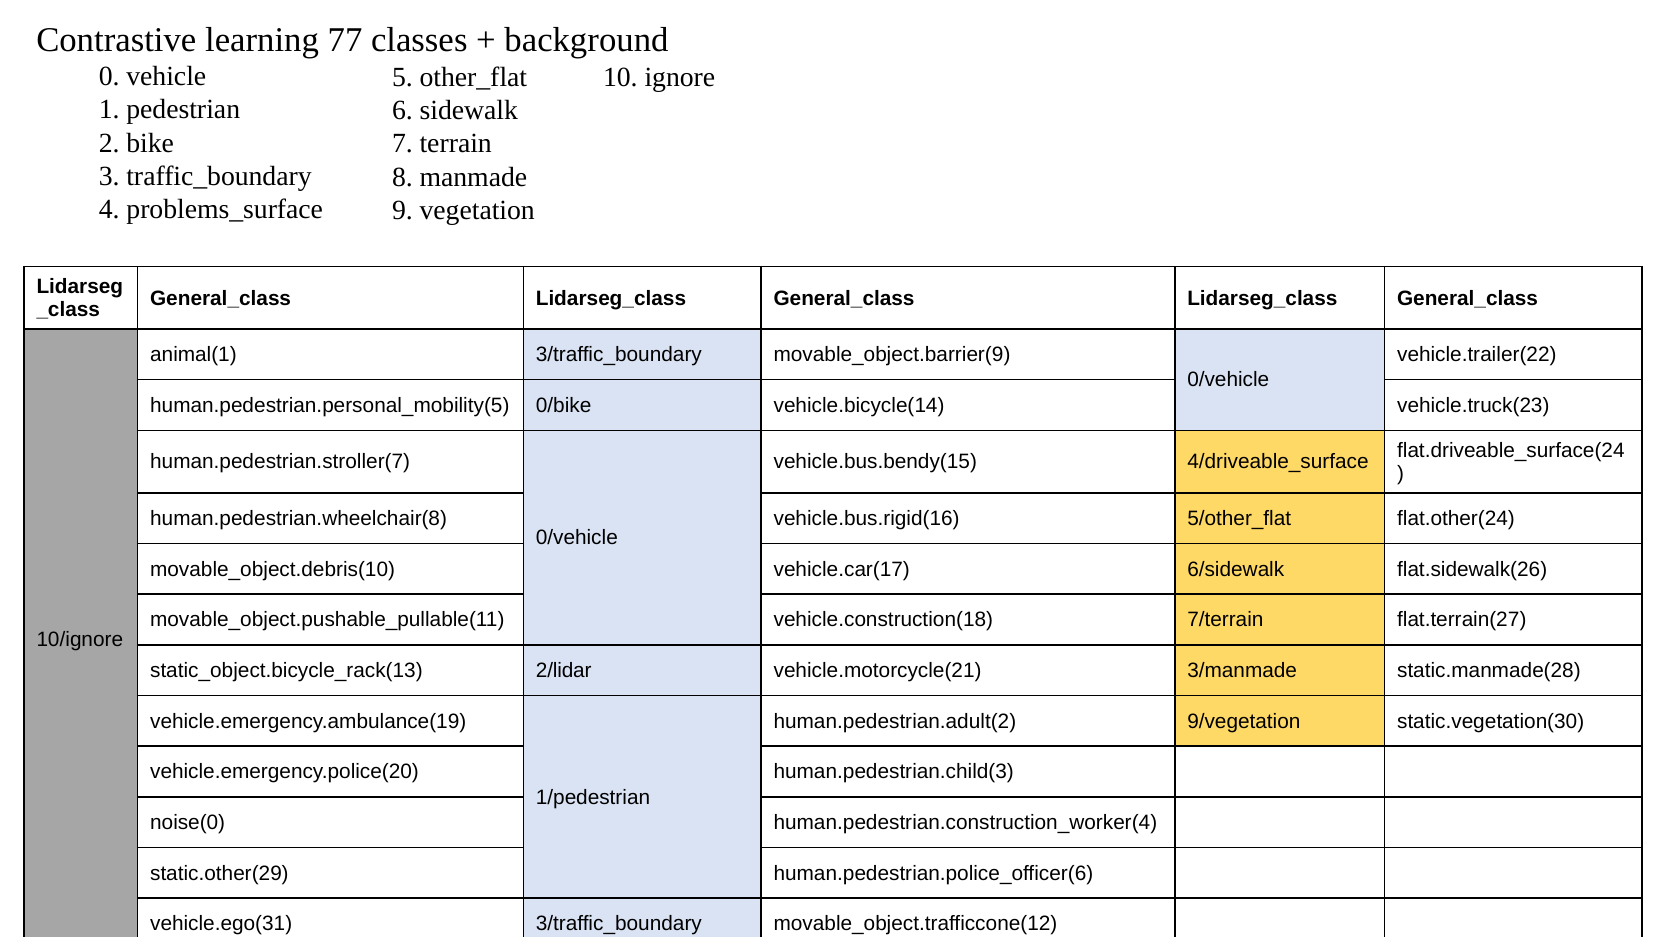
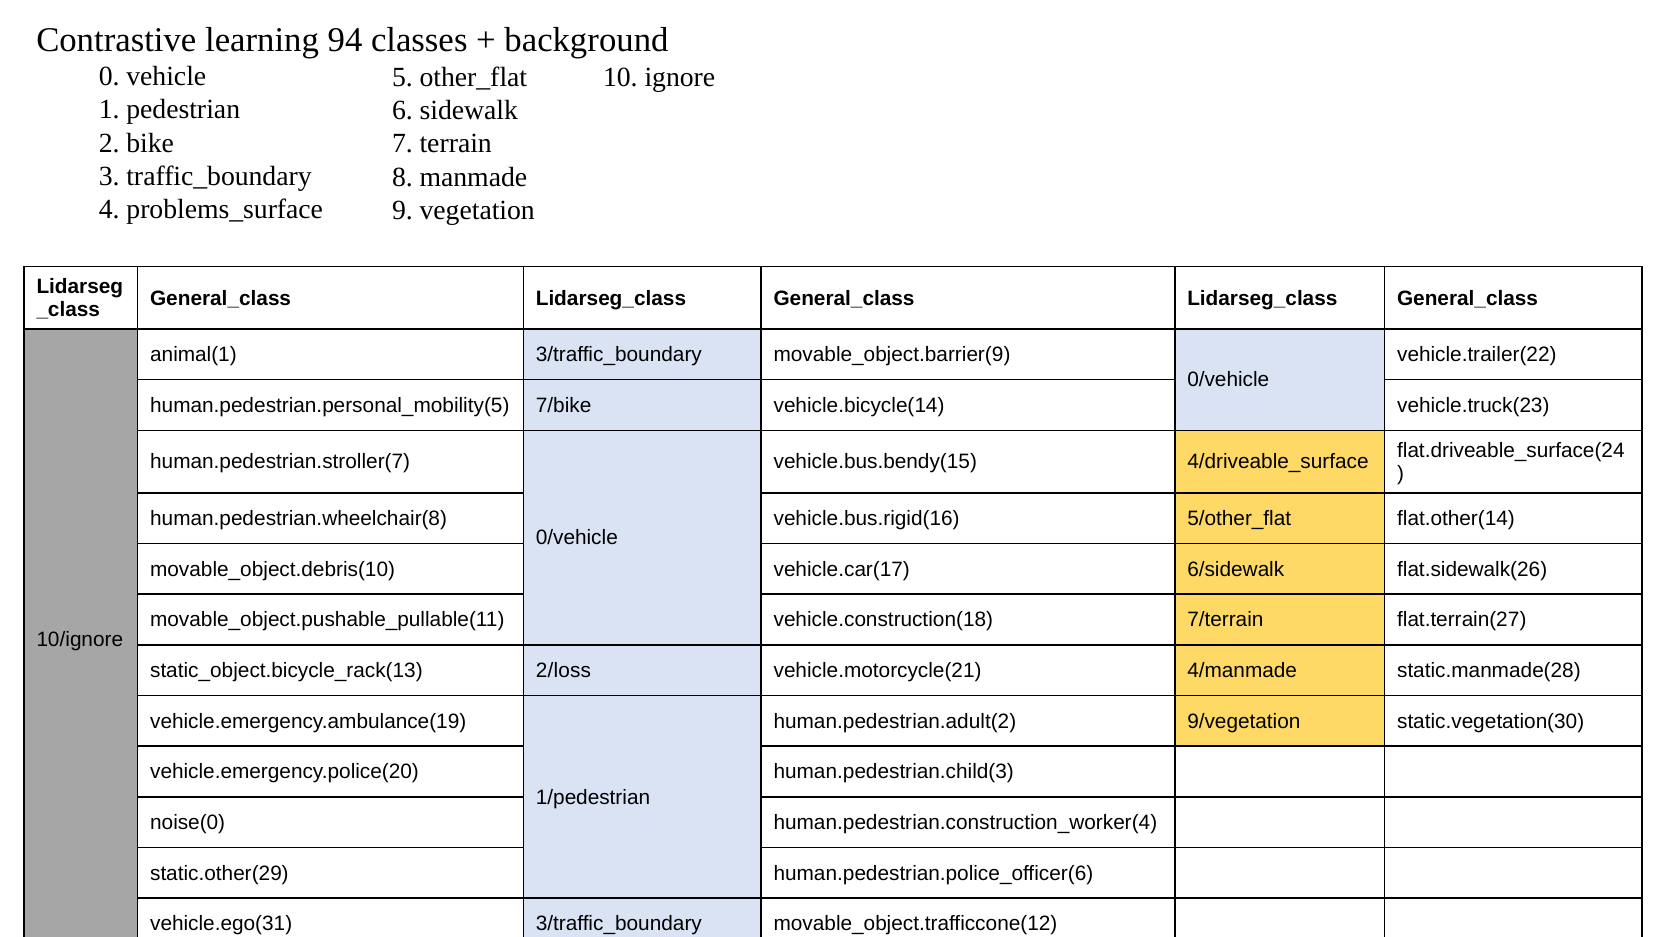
77: 77 -> 94
0/bike: 0/bike -> 7/bike
flat.other(24: flat.other(24 -> flat.other(14
2/lidar: 2/lidar -> 2/loss
3/manmade: 3/manmade -> 4/manmade
